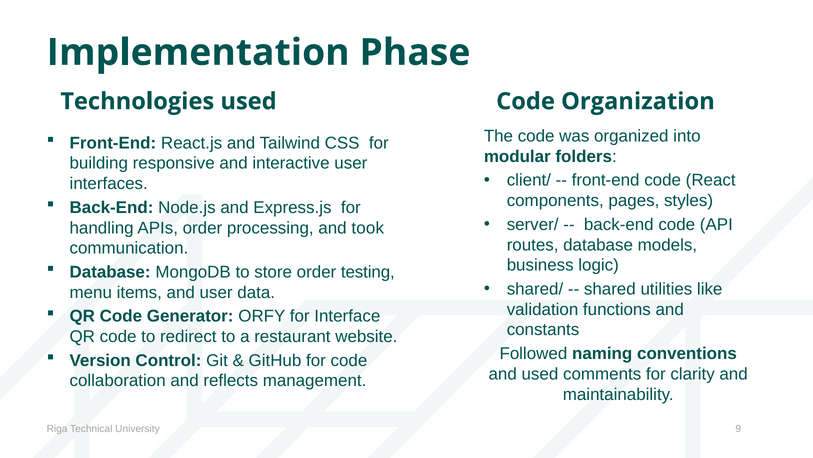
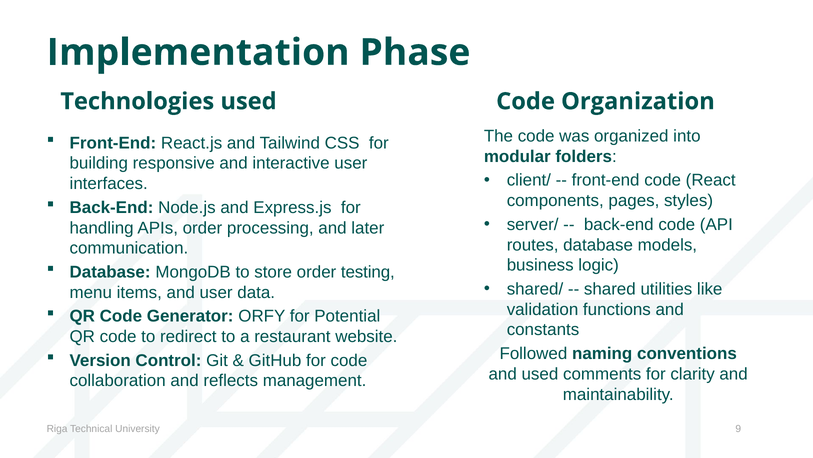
took: took -> later
Interface: Interface -> Potential
